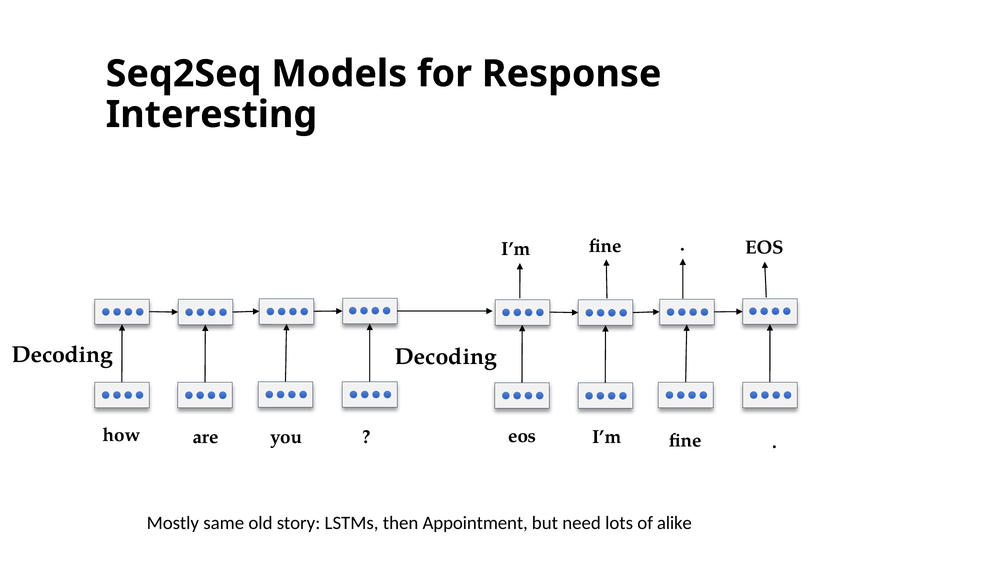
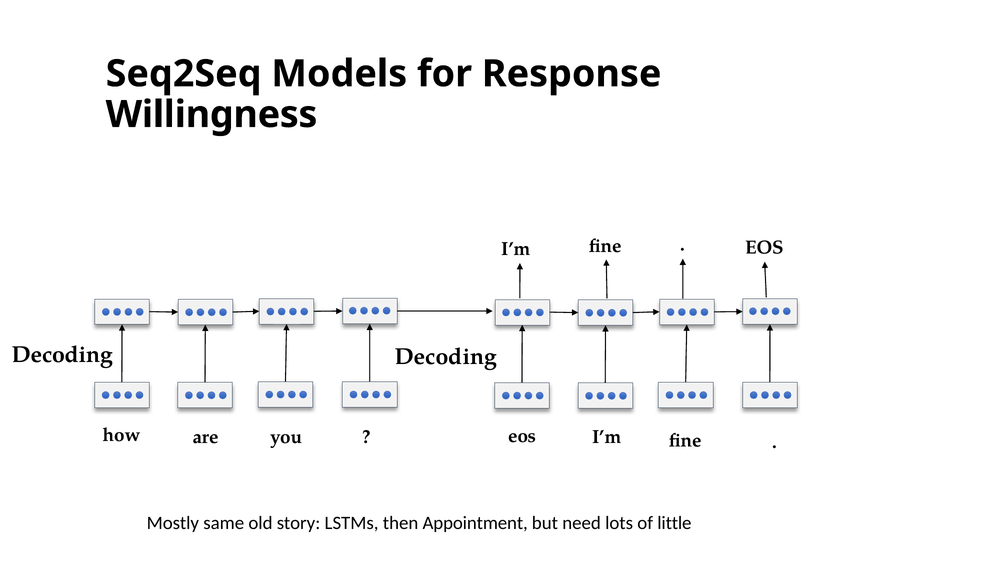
Interesting: Interesting -> Willingness
alike: alike -> little
